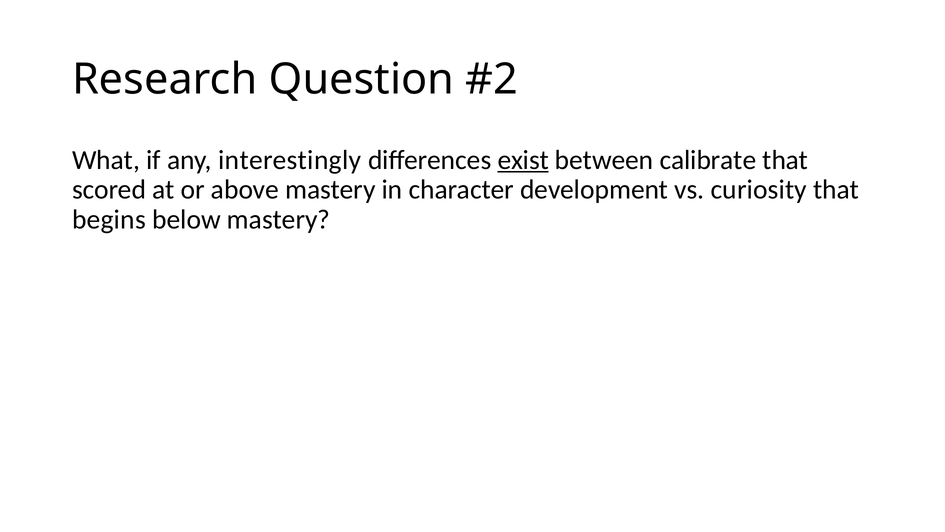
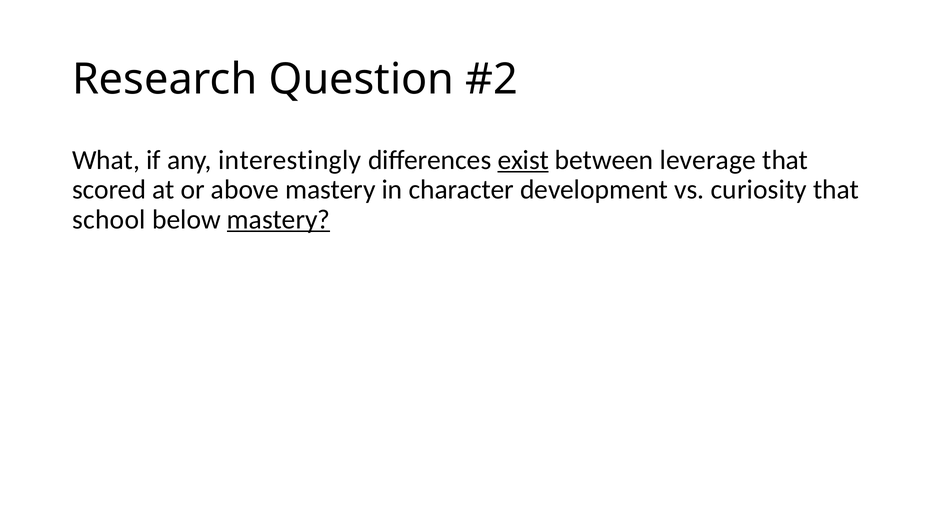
calibrate: calibrate -> leverage
begins: begins -> school
mastery at (279, 219) underline: none -> present
